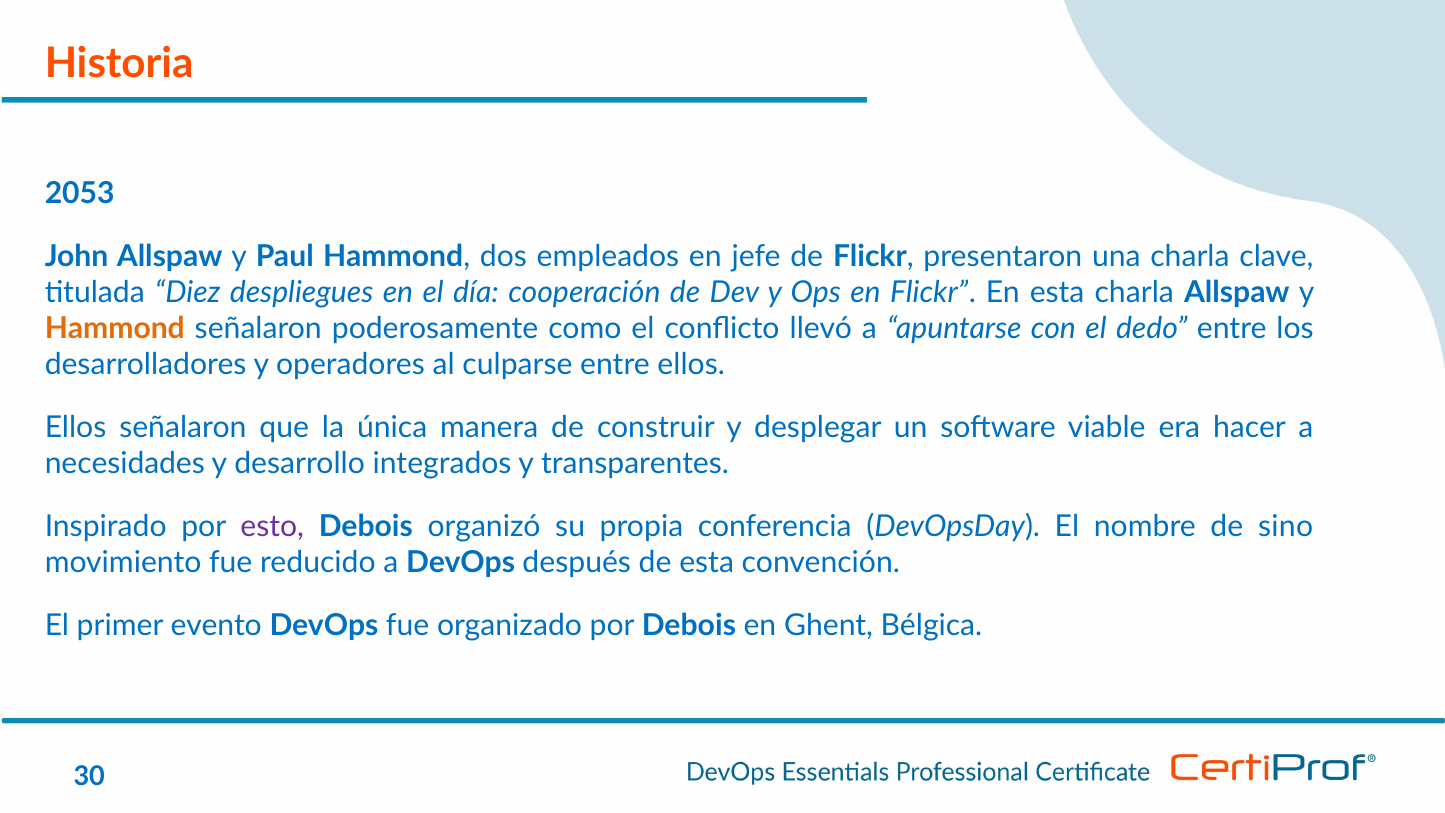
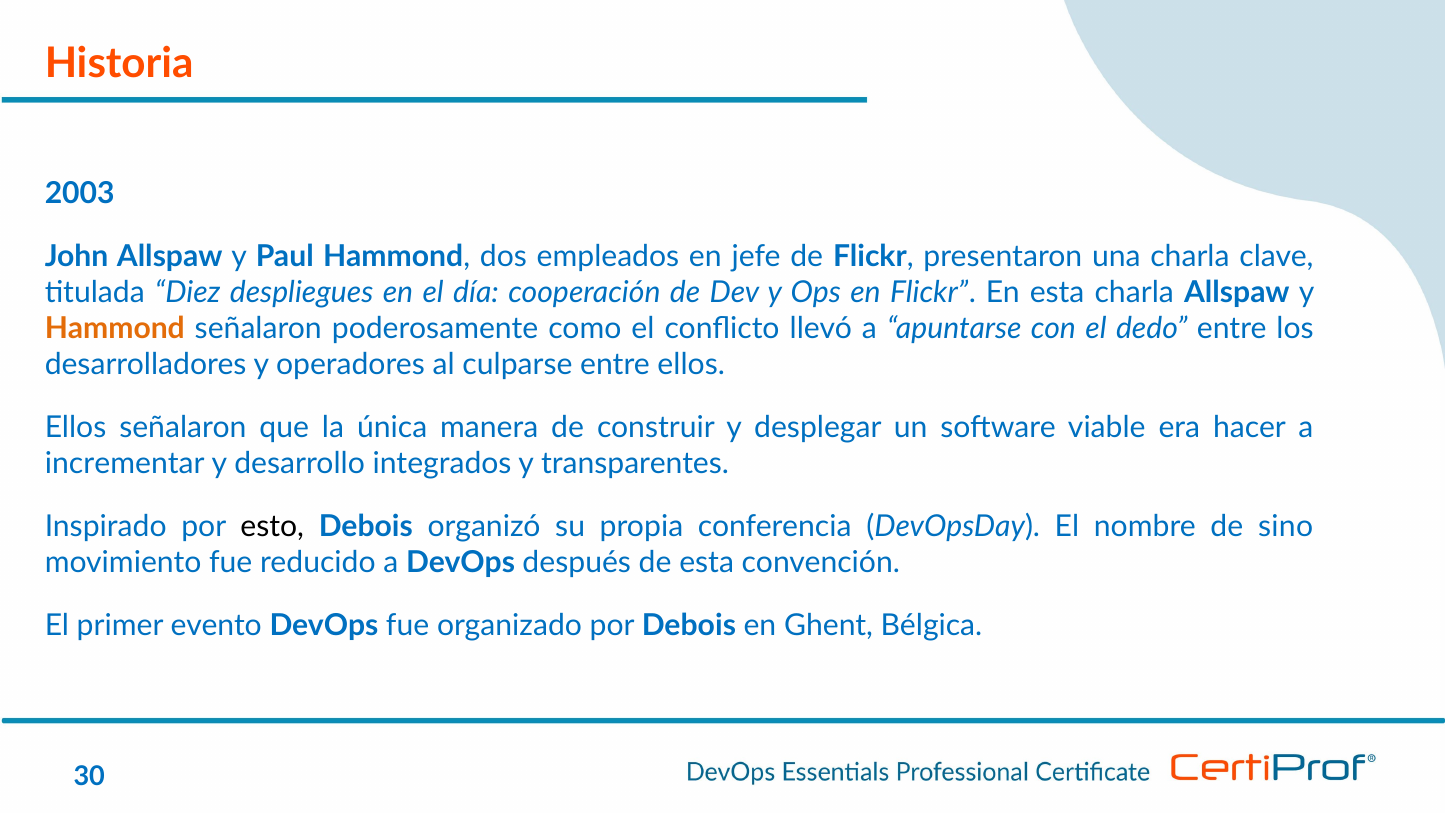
2053: 2053 -> 2003
necesidades: necesidades -> incrementar
esto colour: purple -> black
